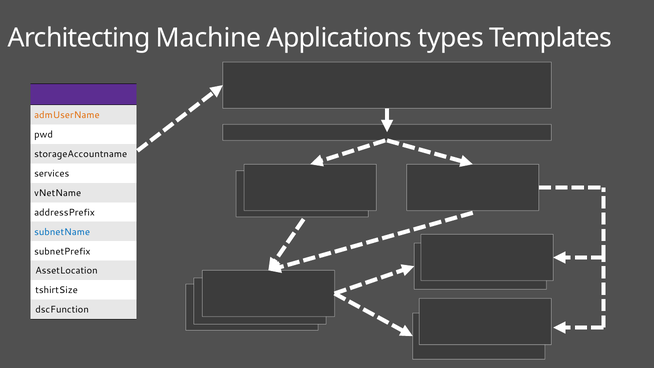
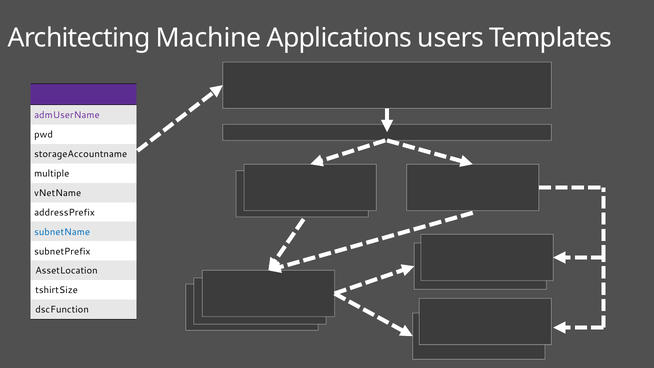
types: types -> users
admUserName colour: orange -> purple
services: services -> multiple
